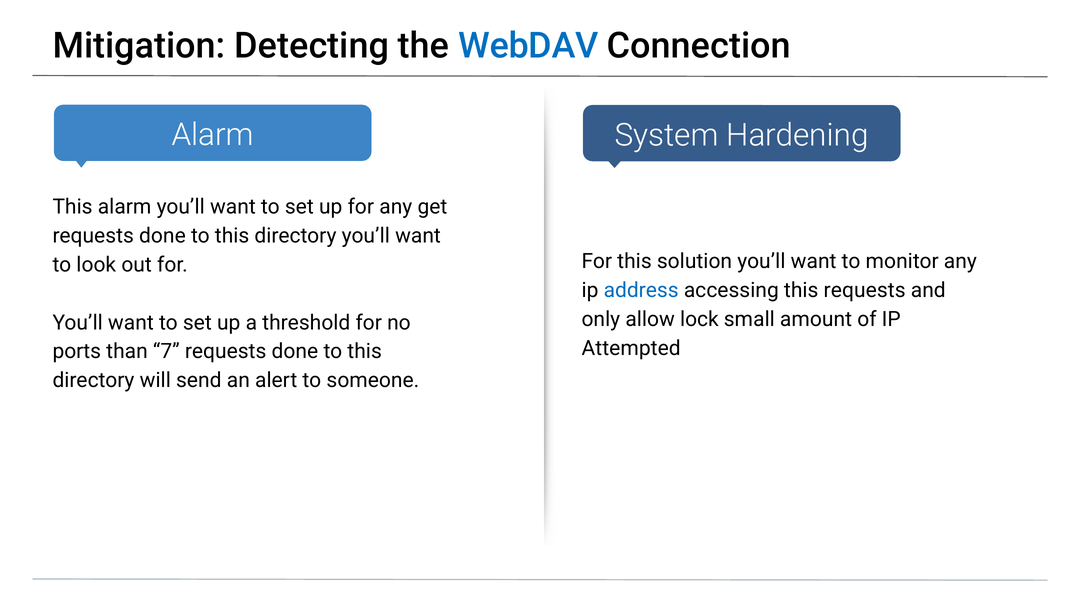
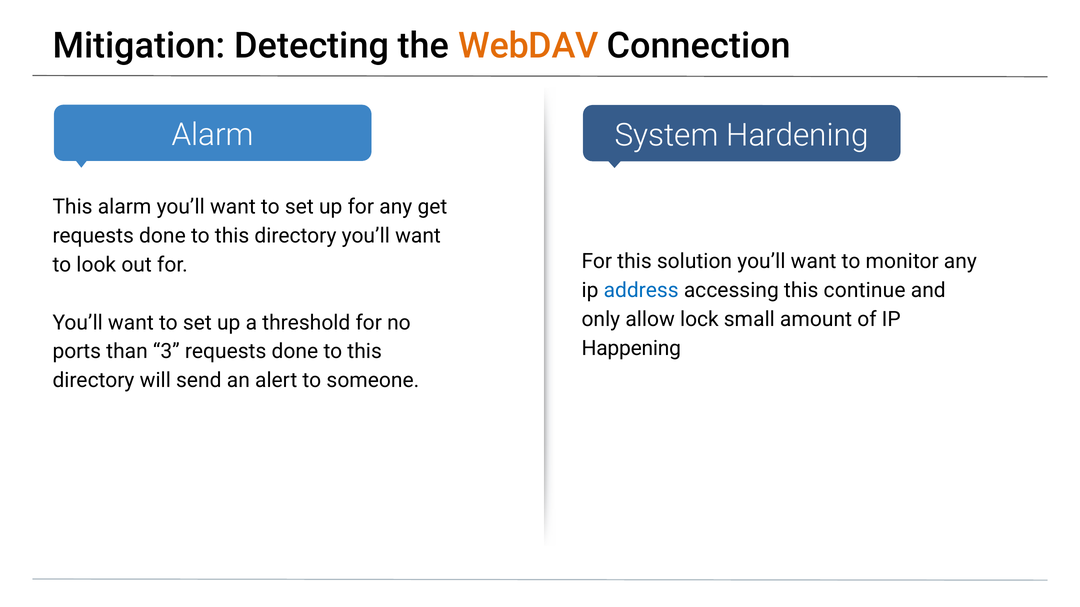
WebDAV colour: blue -> orange
this requests: requests -> continue
Attempted: Attempted -> Happening
7: 7 -> 3
